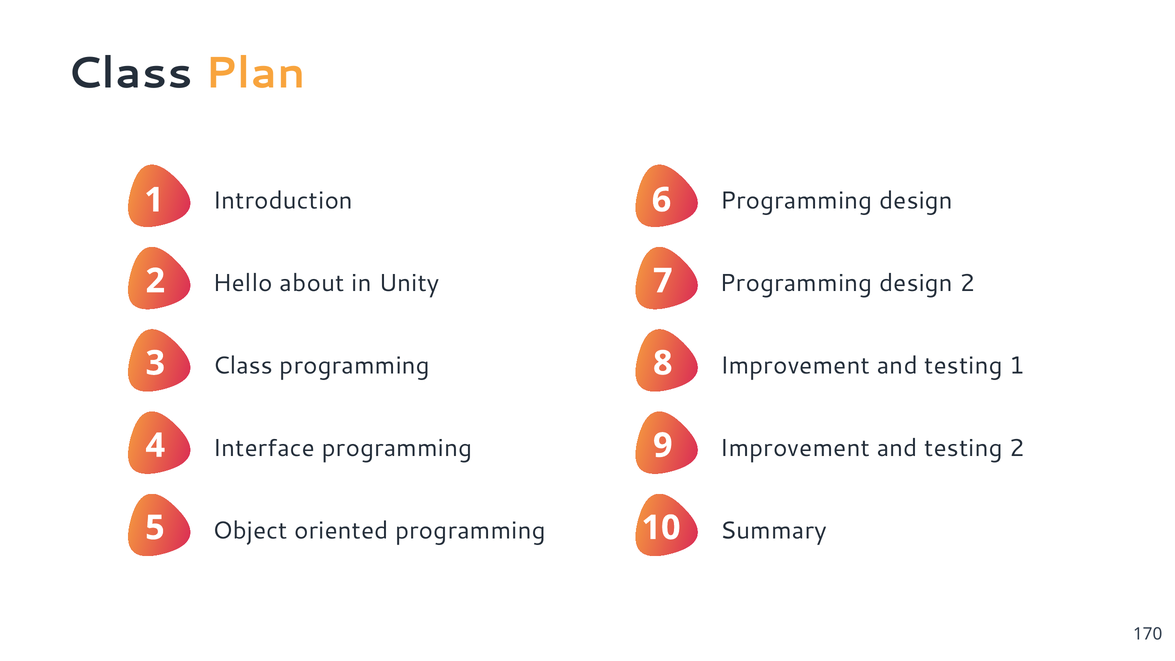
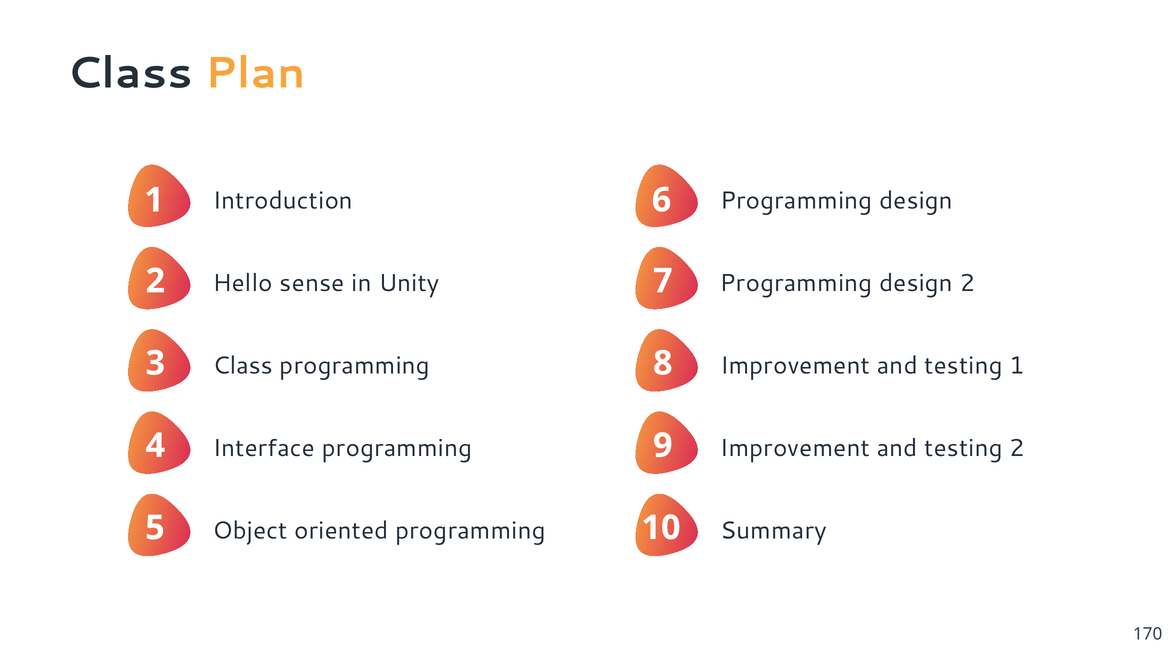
about: about -> sense
